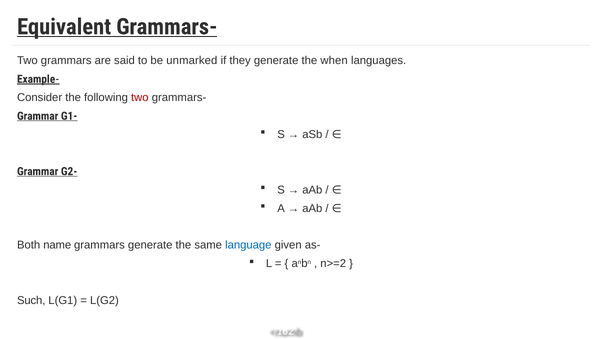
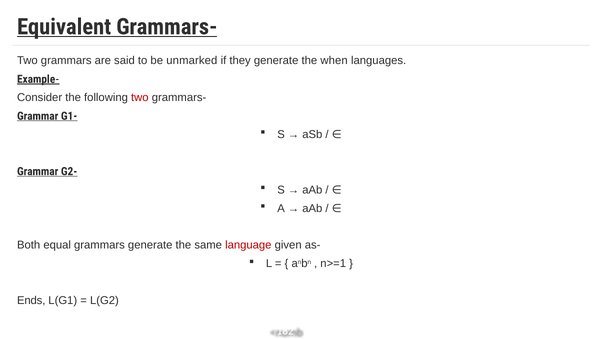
name: name -> equal
language colour: blue -> red
n>=2: n>=2 -> n>=1
Such: Such -> Ends
